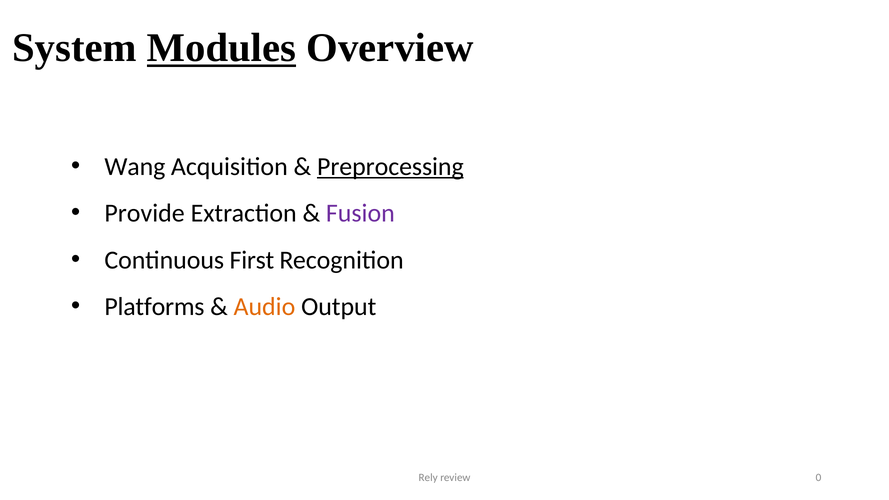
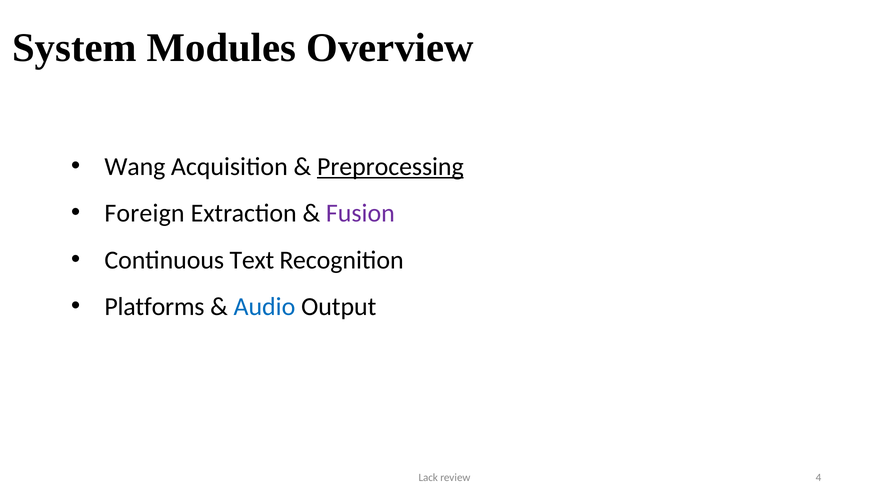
Modules underline: present -> none
Provide: Provide -> Foreign
First: First -> Text
Audio colour: orange -> blue
Rely: Rely -> Lack
0: 0 -> 4
